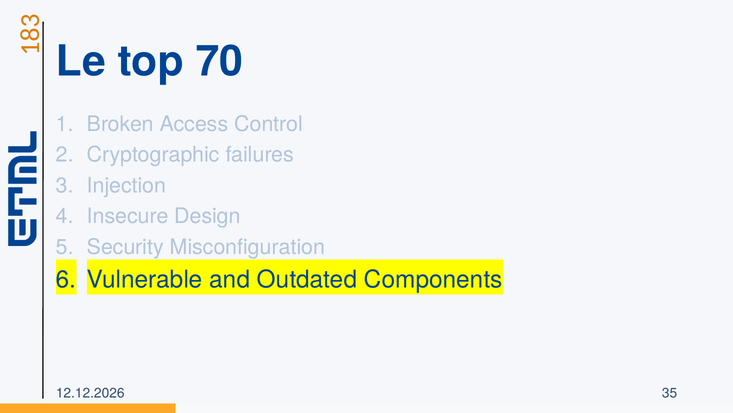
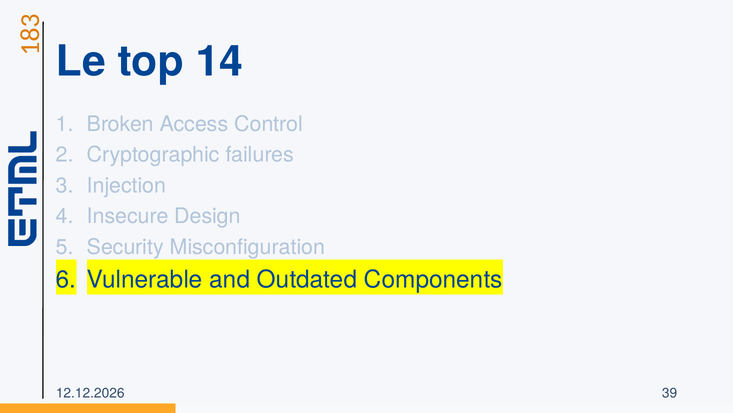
70: 70 -> 14
35: 35 -> 39
